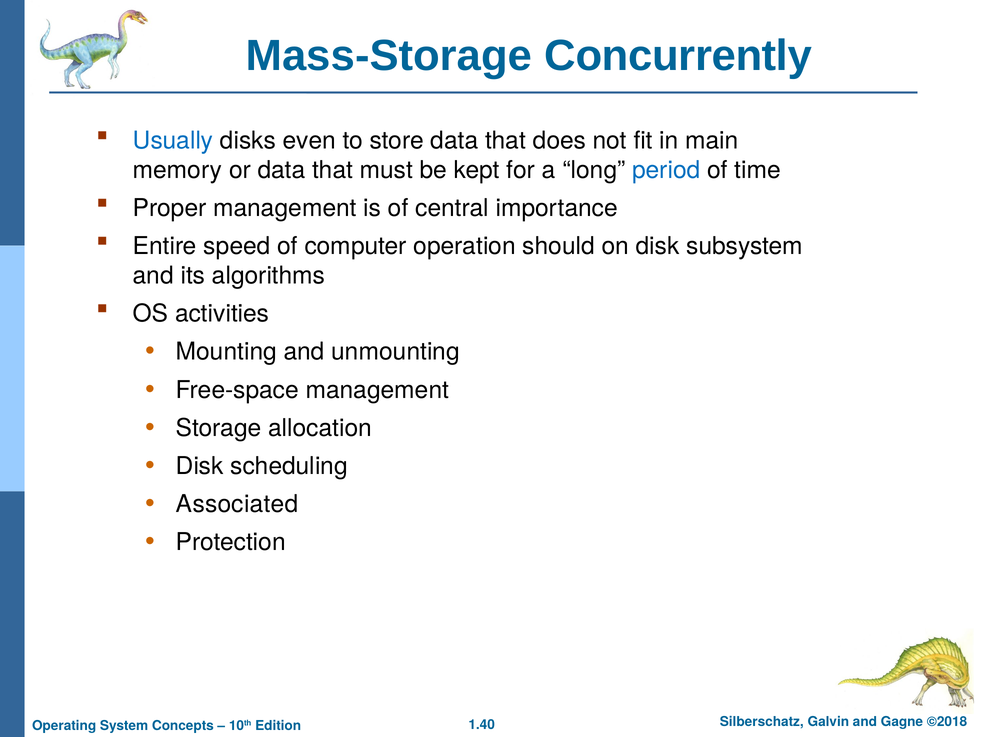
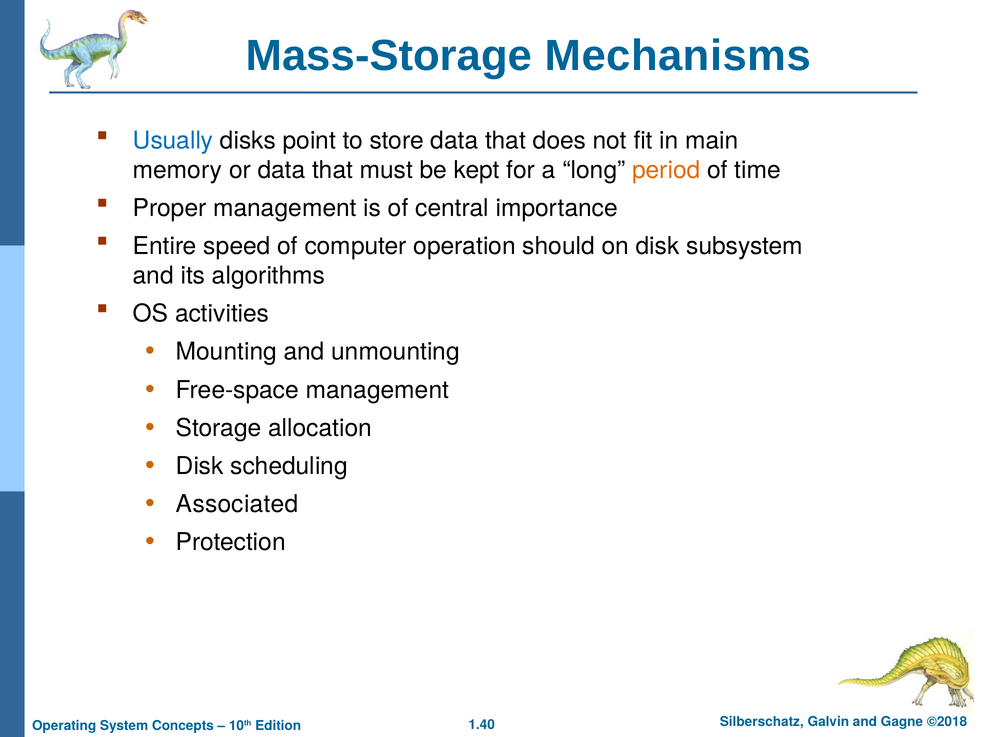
Concurrently: Concurrently -> Mechanisms
even: even -> point
period colour: blue -> orange
